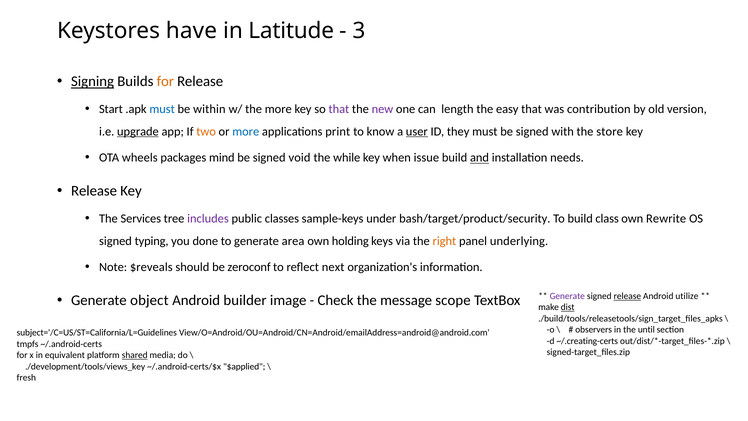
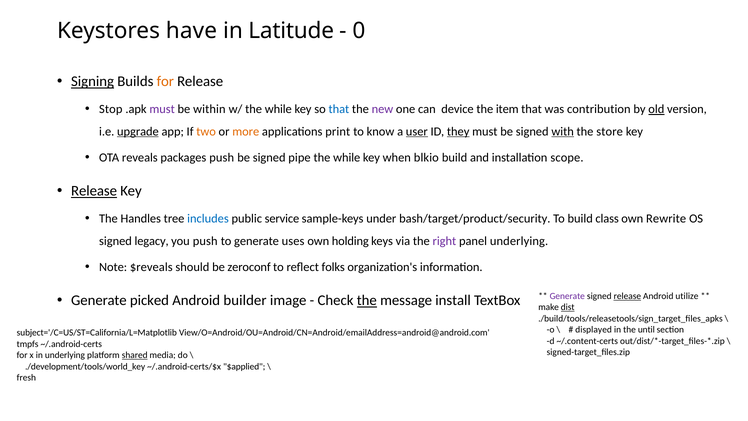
3: 3 -> 0
Start: Start -> Stop
must at (162, 109) colour: blue -> purple
w/ the more: more -> while
that at (339, 109) colour: purple -> blue
length: length -> device
easy: easy -> item
old underline: none -> present
more at (246, 131) colour: blue -> orange
they underline: none -> present
with underline: none -> present
wheels: wheels -> reveals
packages mind: mind -> push
void: void -> pipe
issue: issue -> blkio
and underline: present -> none
needs: needs -> scope
Release at (94, 191) underline: none -> present
Services: Services -> Handles
includes colour: purple -> blue
classes: classes -> service
typing: typing -> legacy
you done: done -> push
area: area -> uses
right colour: orange -> purple
next: next -> folks
object: object -> picked
the at (367, 300) underline: none -> present
scope: scope -> install
observers: observers -> displayed
subject='/C=US/ST=California/L=Guidelines: subject='/C=US/ST=California/L=Guidelines -> subject='/C=US/ST=California/L=Matplotlib
~/.creating-certs: ~/.creating-certs -> ~/.content-certs
in equivalent: equivalent -> underlying
./development/tools/views_key: ./development/tools/views_key -> ./development/tools/world_key
